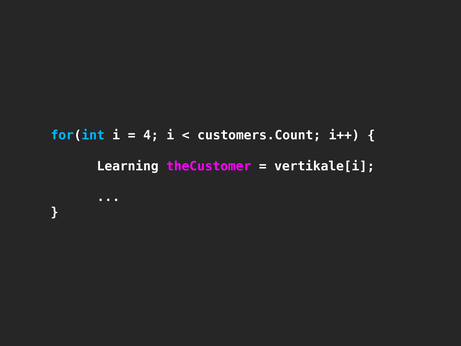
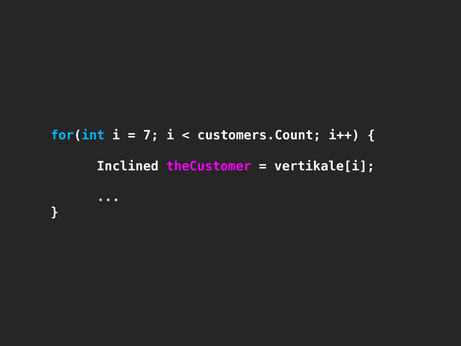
4: 4 -> 7
Learning: Learning -> Inclined
